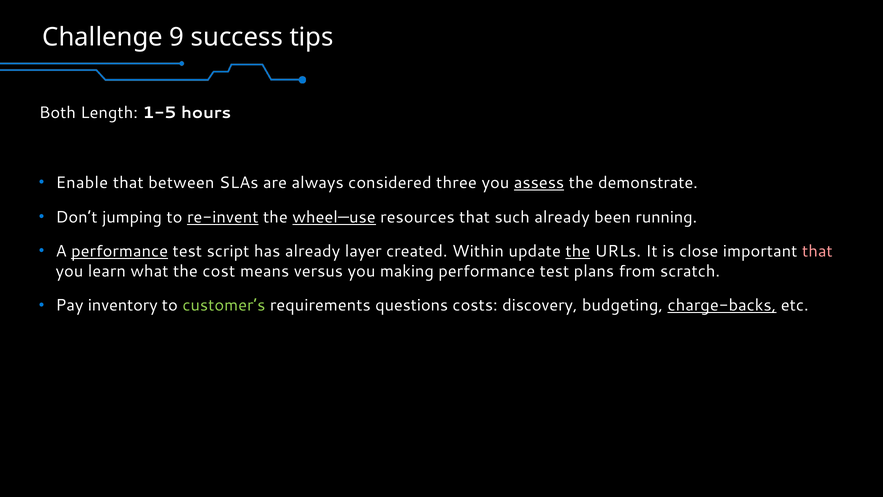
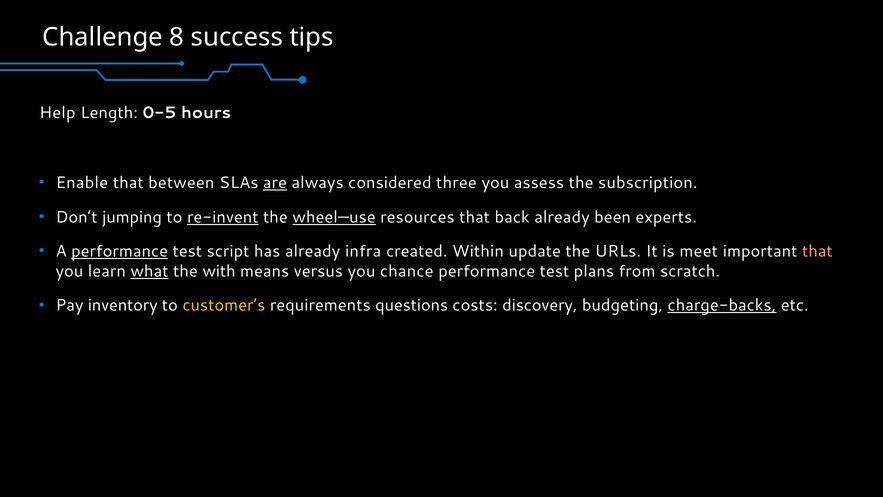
9: 9 -> 8
Both: Both -> Help
1-5: 1-5 -> 0-5
are underline: none -> present
assess underline: present -> none
demonstrate: demonstrate -> subscription
such: such -> back
running: running -> experts
layer: layer -> infra
the at (578, 251) underline: present -> none
close: close -> meet
what underline: none -> present
cost: cost -> with
making: making -> chance
customer’s colour: light green -> yellow
